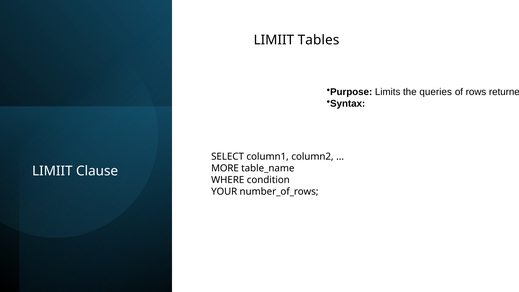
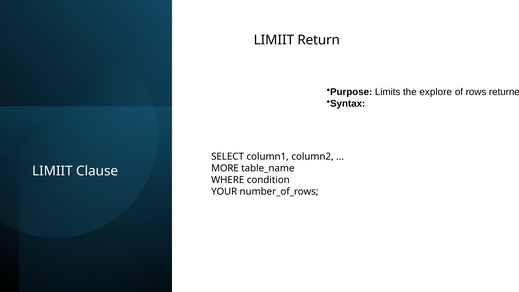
Tables: Tables -> Return
queries: queries -> explore
